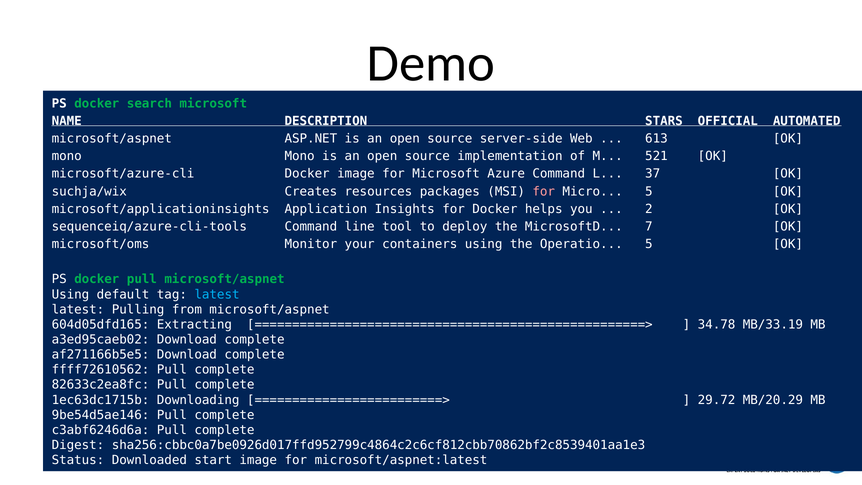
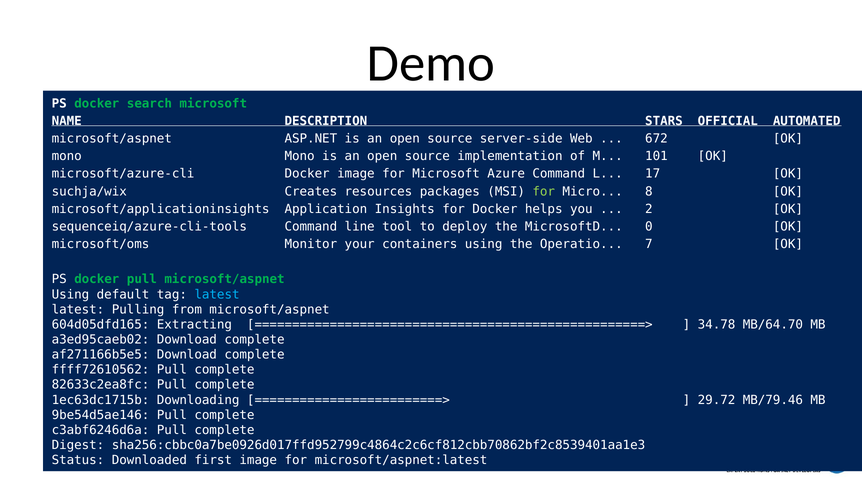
613: 613 -> 672
521: 521 -> 101
37: 37 -> 17
for at (544, 191) colour: pink -> light green
Micro 5: 5 -> 8
7: 7 -> 0
Operatio 5: 5 -> 7
MB/33.19: MB/33.19 -> MB/64.70
MB/20.29: MB/20.29 -> MB/79.46
start: start -> first
